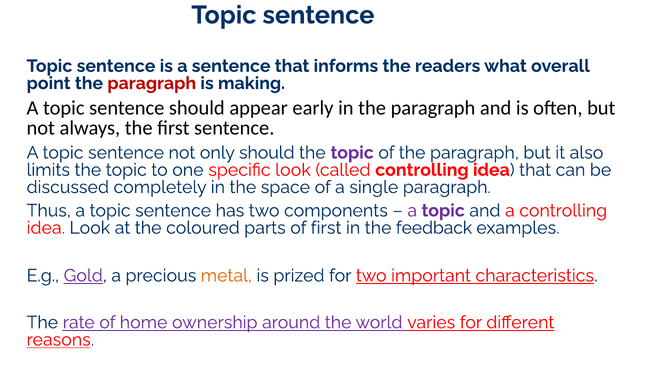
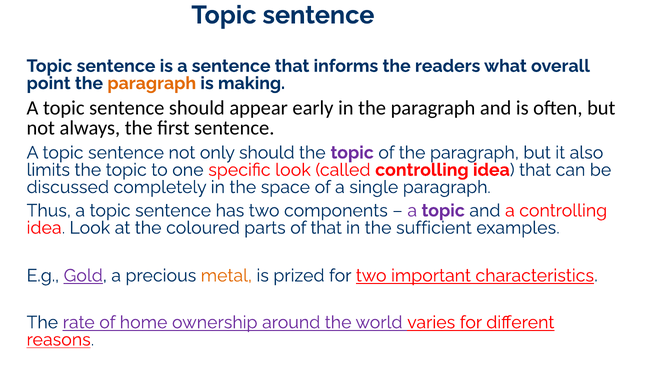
paragraph at (152, 83) colour: red -> orange
of first: first -> that
feedback: feedback -> sufficient
